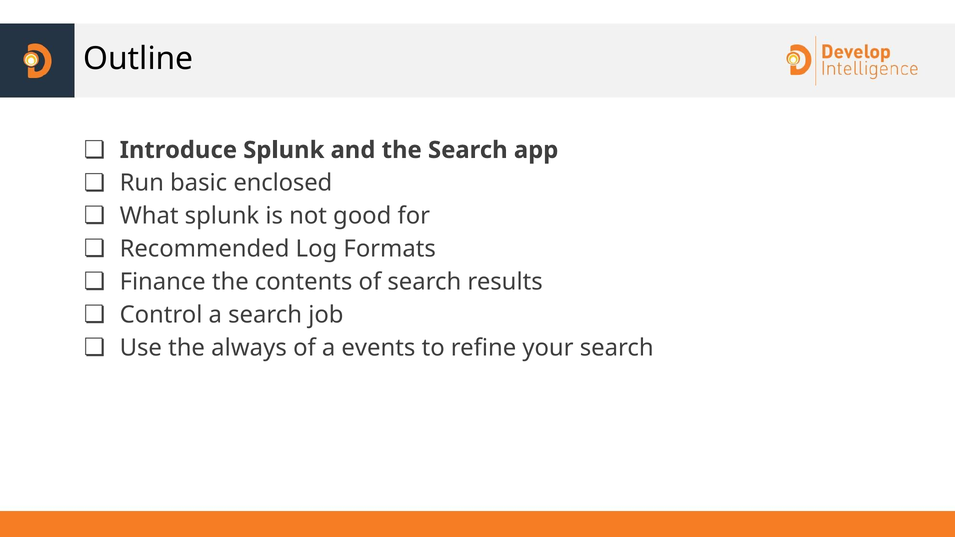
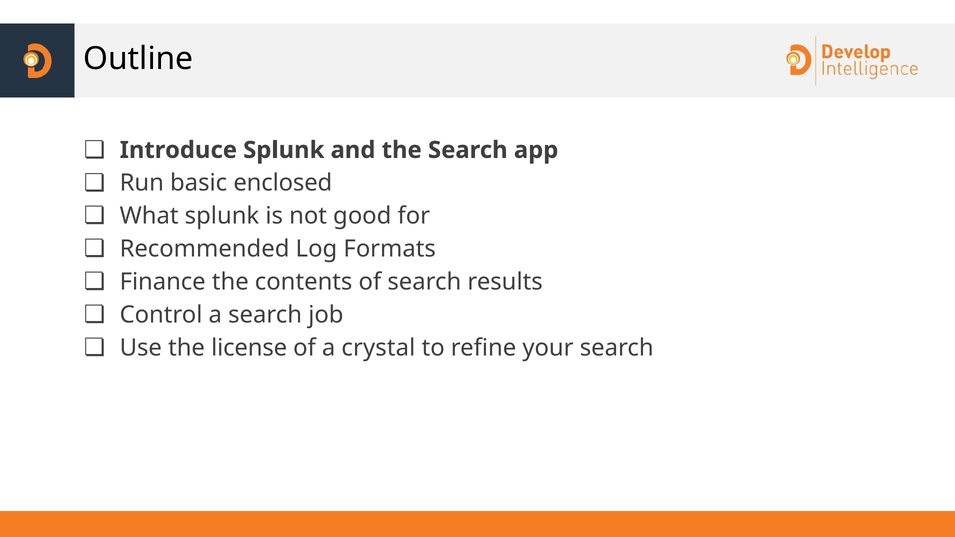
always: always -> license
events: events -> crystal
